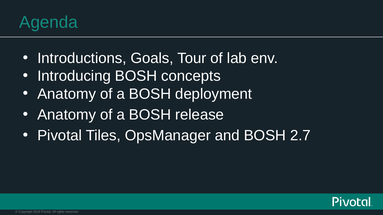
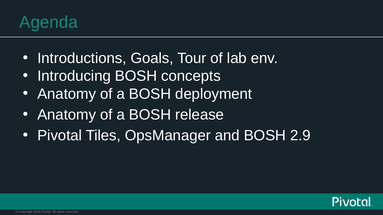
2.7: 2.7 -> 2.9
